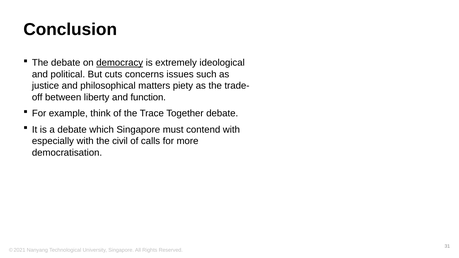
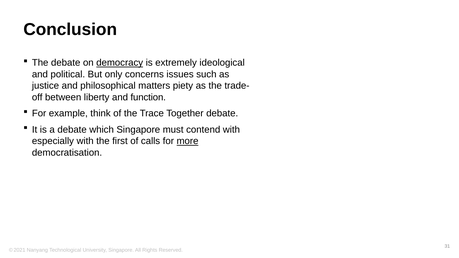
cuts: cuts -> only
civil: civil -> first
more underline: none -> present
